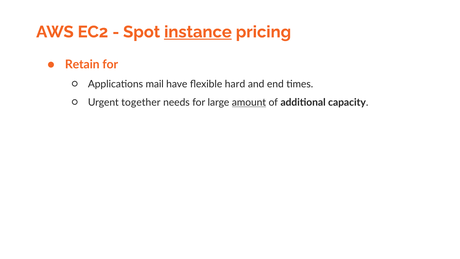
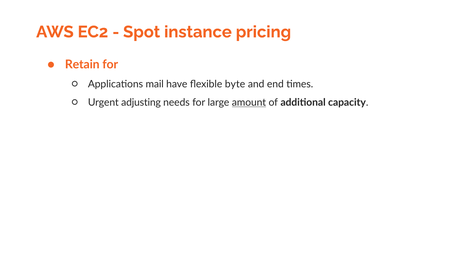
instance underline: present -> none
hard: hard -> byte
together: together -> adjusting
